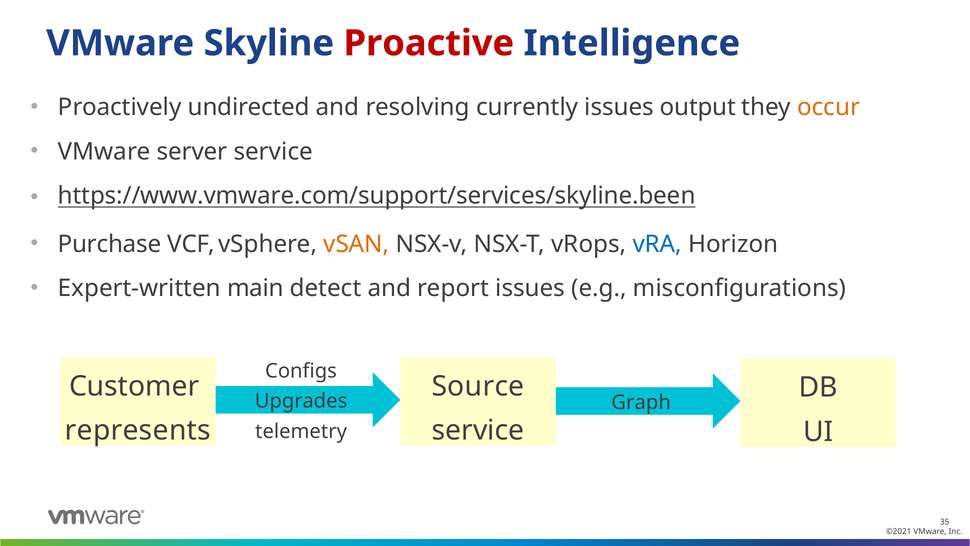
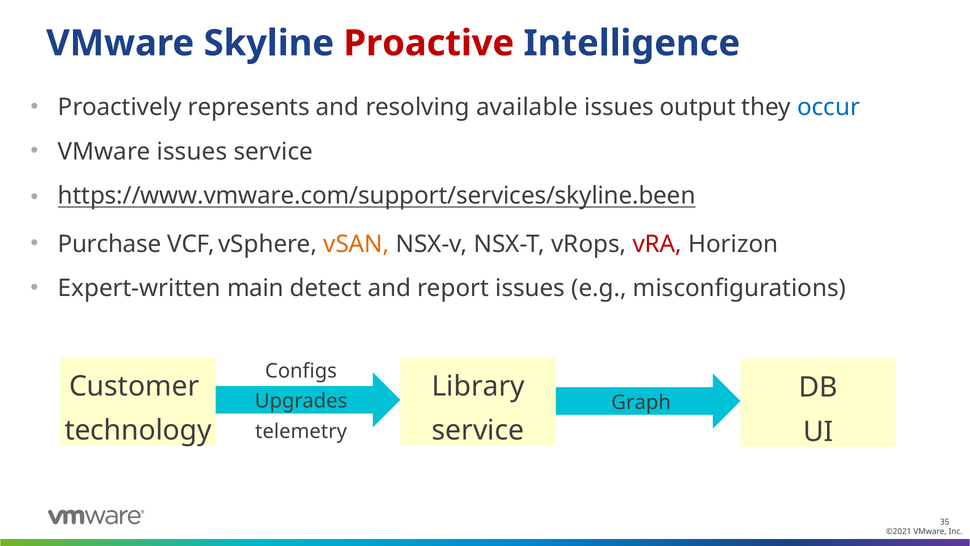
undirected: undirected -> represents
currently: currently -> available
occur colour: orange -> blue
VMware server: server -> issues
vRA colour: blue -> red
Source: Source -> Library
represents: represents -> technology
